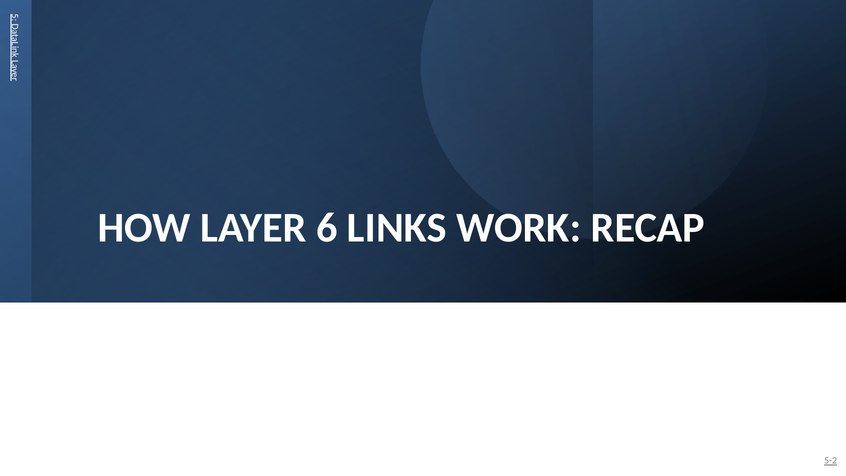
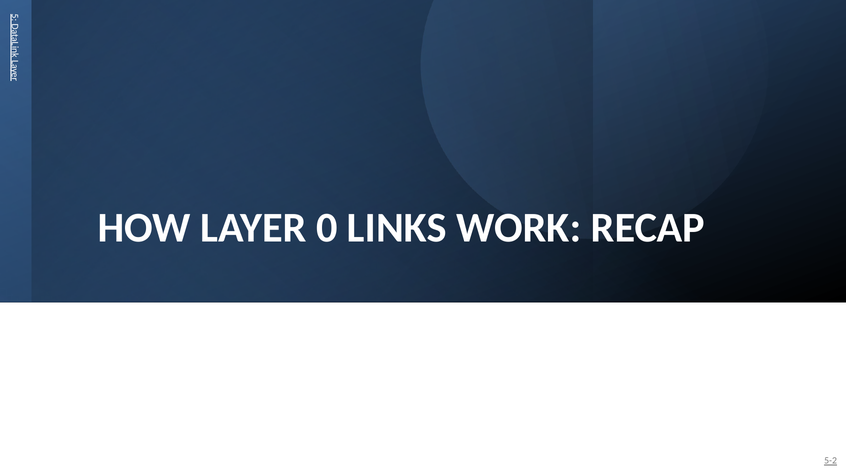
6: 6 -> 0
